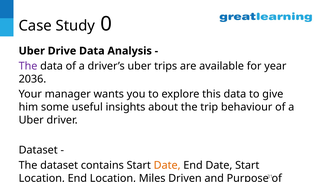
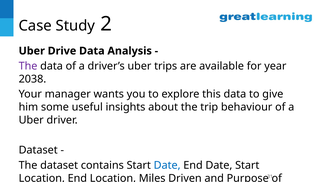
0: 0 -> 2
2036: 2036 -> 2038
Date at (167, 165) colour: orange -> blue
